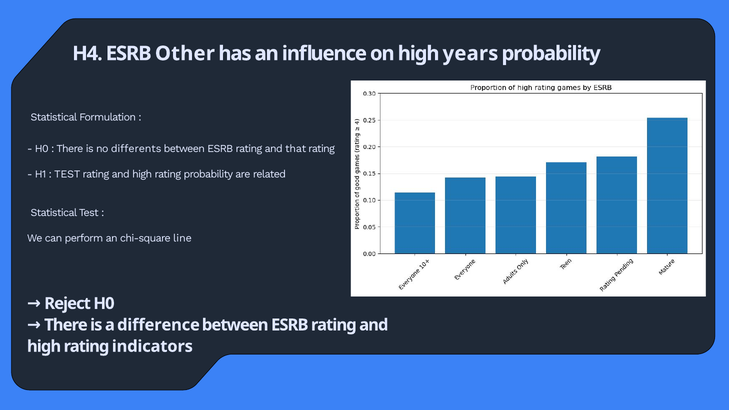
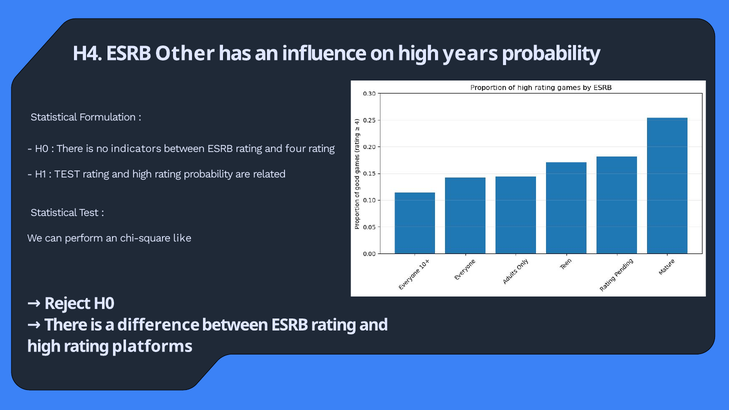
differents: differents -> indicators
that: that -> four
line: line -> like
indicators: indicators -> platforms
